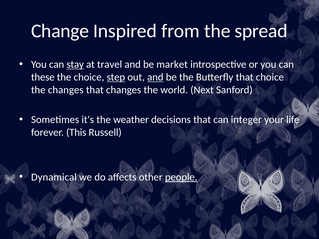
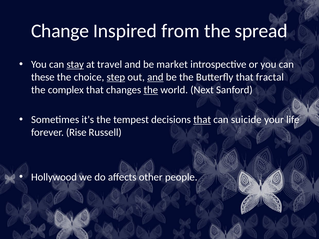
that choice: choice -> fractal
the changes: changes -> complex
the at (151, 90) underline: none -> present
weather: weather -> tempest
that at (202, 120) underline: none -> present
integer: integer -> suicide
This: This -> Rise
Dynamical: Dynamical -> Hollywood
people underline: present -> none
